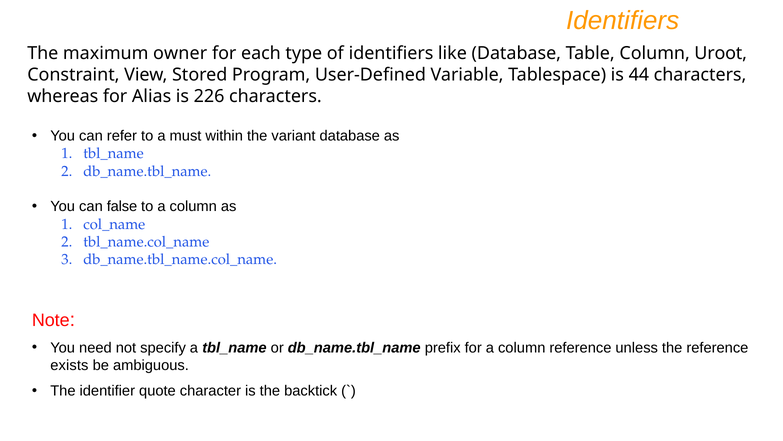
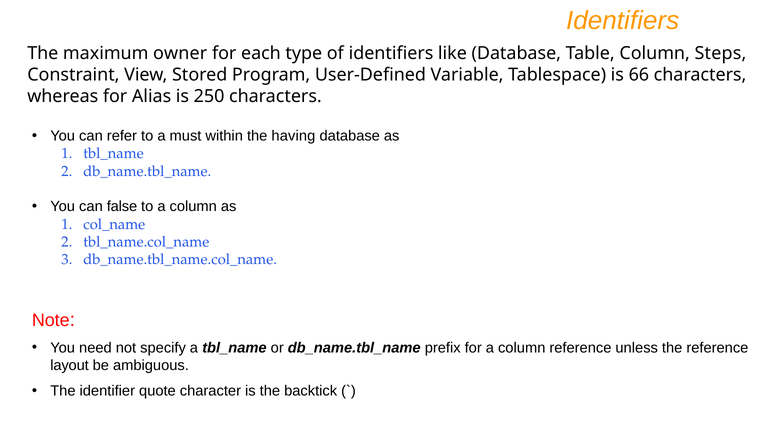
Uroot: Uroot -> Steps
44: 44 -> 66
226: 226 -> 250
variant: variant -> having
exists: exists -> layout
